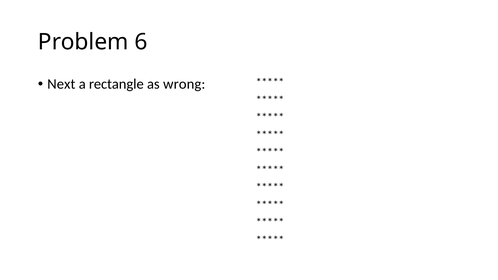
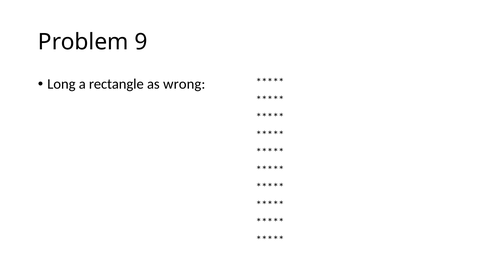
6: 6 -> 9
Next: Next -> Long
